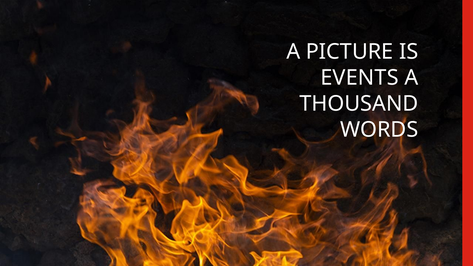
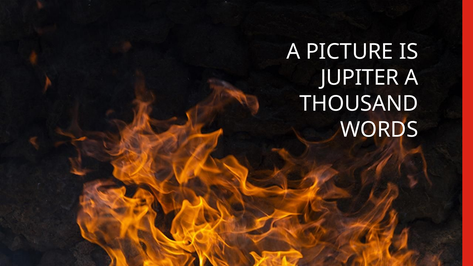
EVENTS: EVENTS -> JUPITER
